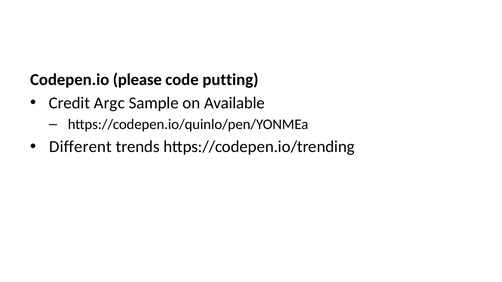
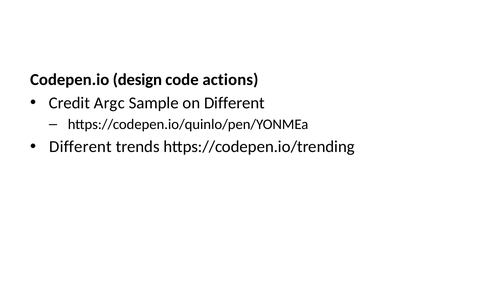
please: please -> design
putting: putting -> actions
on Available: Available -> Different
